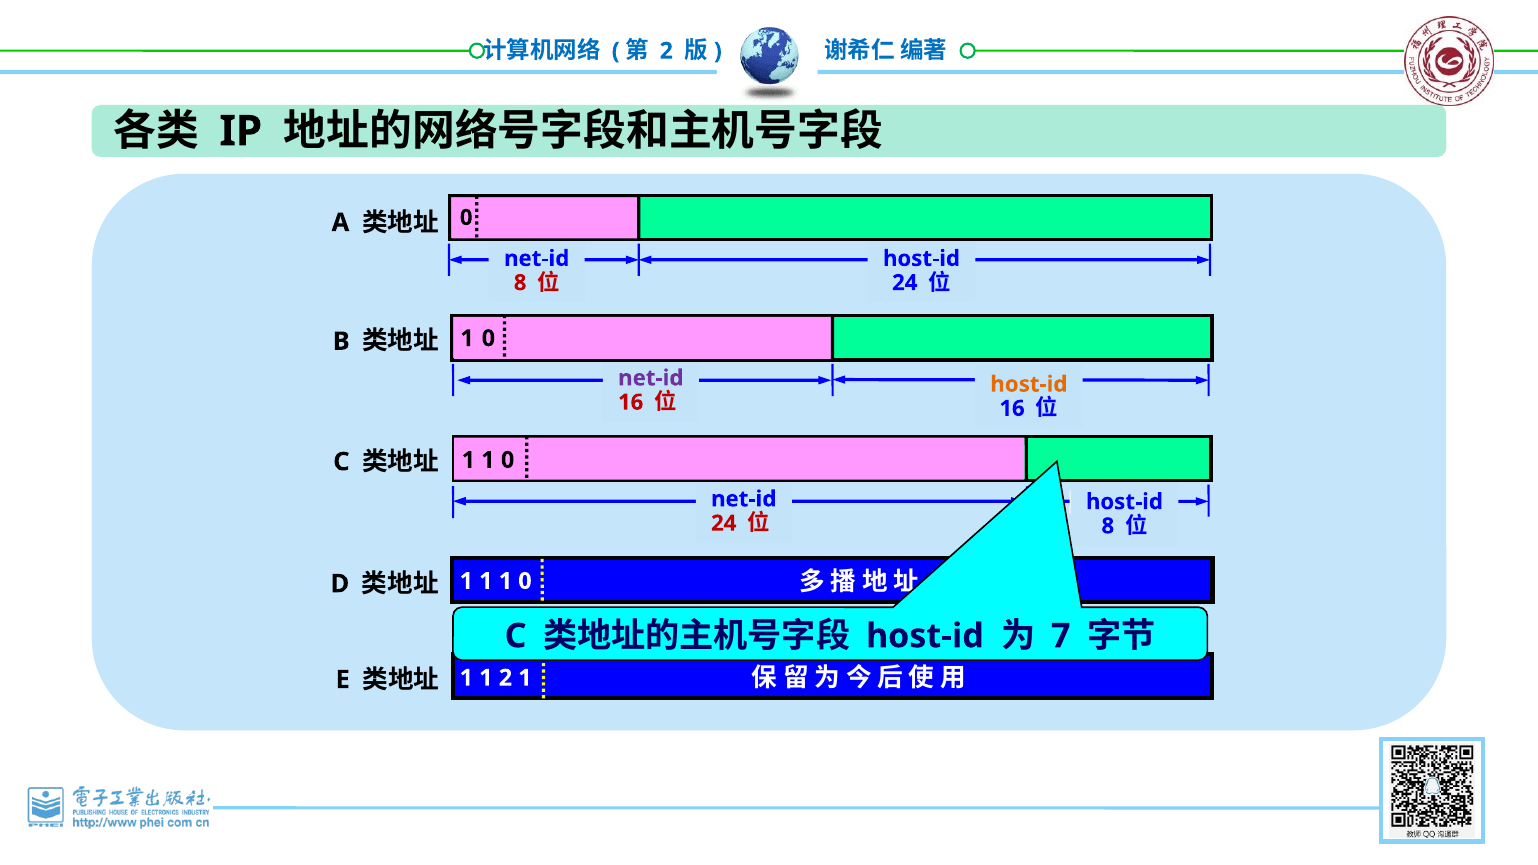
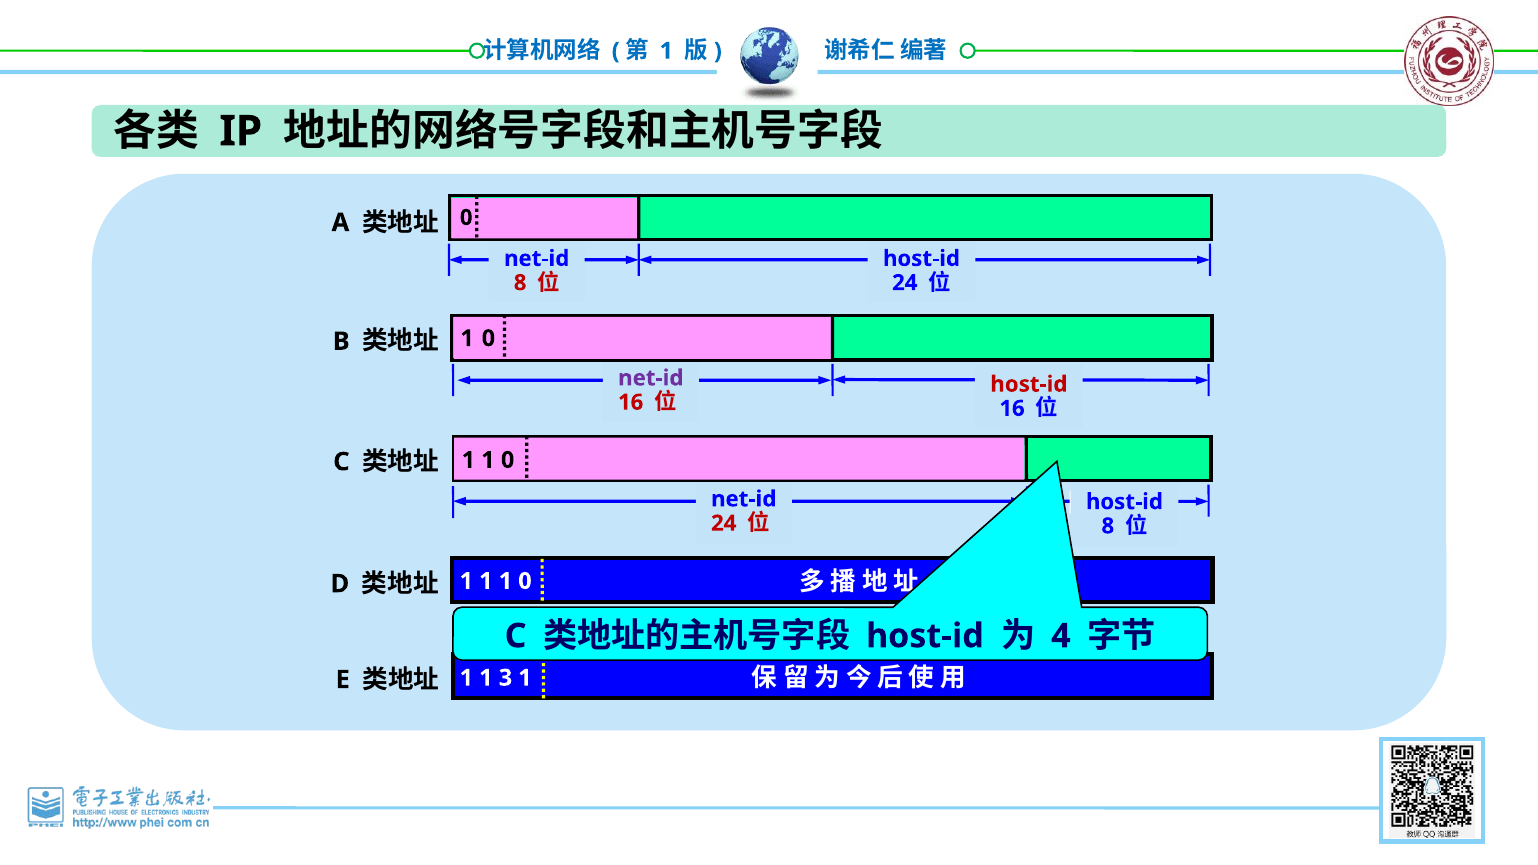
2 at (666, 51): 2 -> 1
host-id at (1029, 384) colour: orange -> red
7: 7 -> 4
1 2: 2 -> 3
